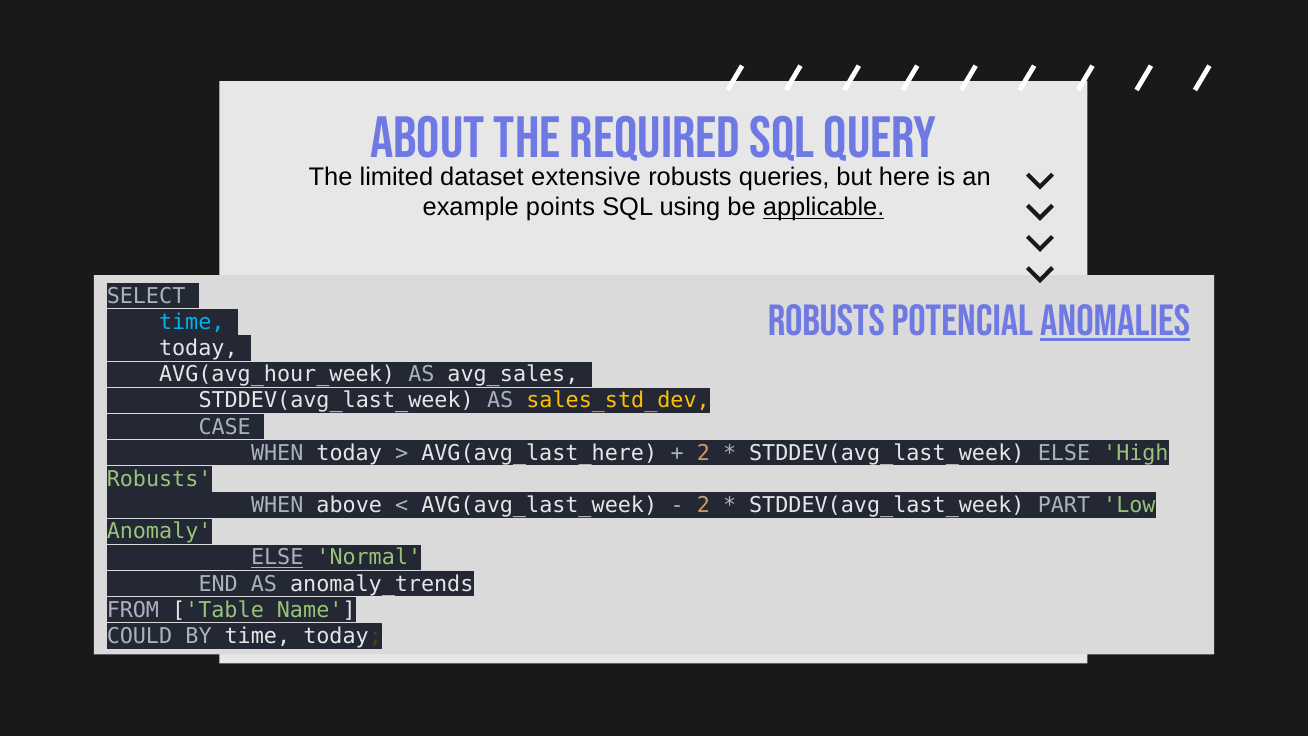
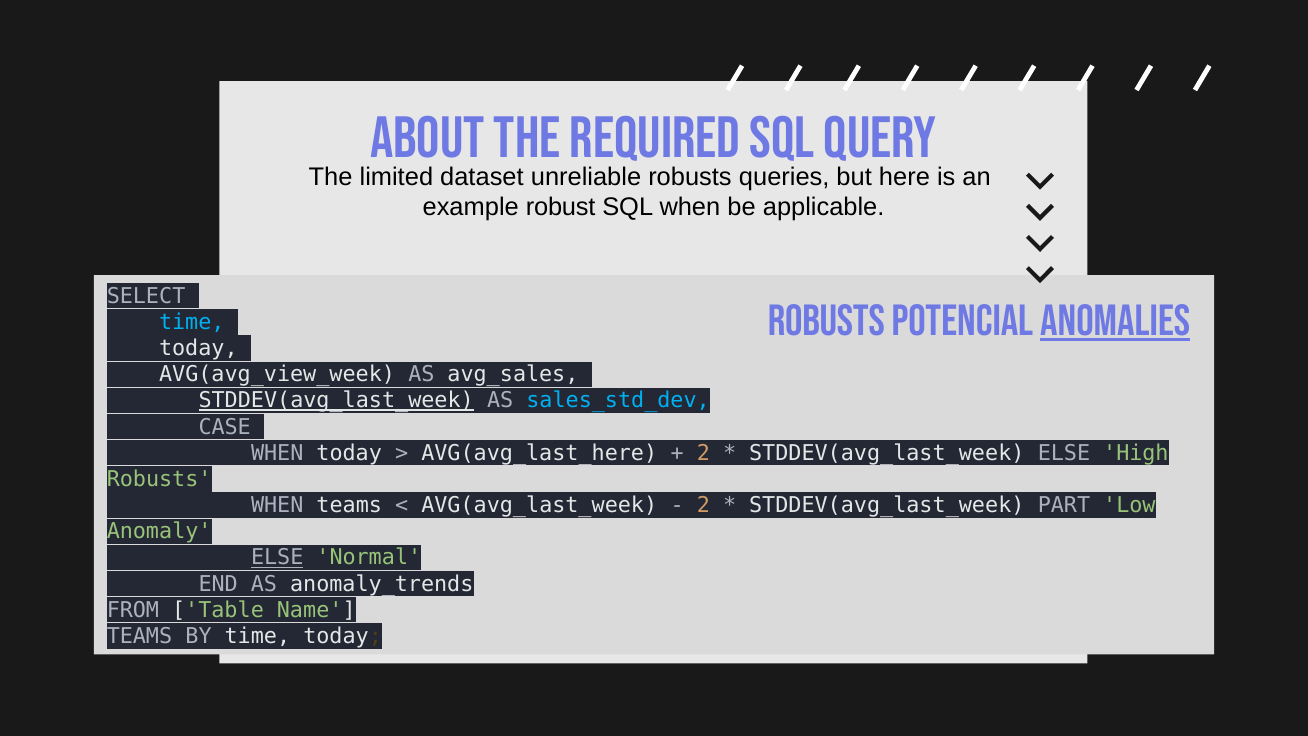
extensive: extensive -> unreliable
points: points -> robust
SQL using: using -> when
applicable underline: present -> none
AVG(avg_hour_week: AVG(avg_hour_week -> AVG(avg_view_week
STDDEV(avg_last_week at (336, 401) underline: none -> present
sales_std_dev colour: yellow -> light blue
WHEN above: above -> teams
COULD at (139, 636): COULD -> TEAMS
